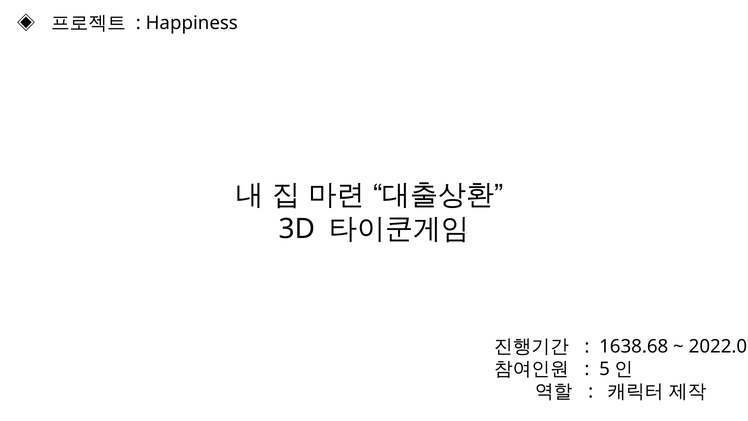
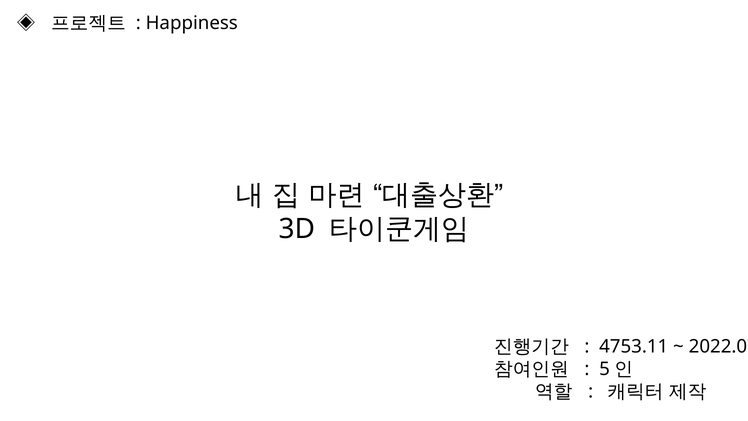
1638.68: 1638.68 -> 4753.11
